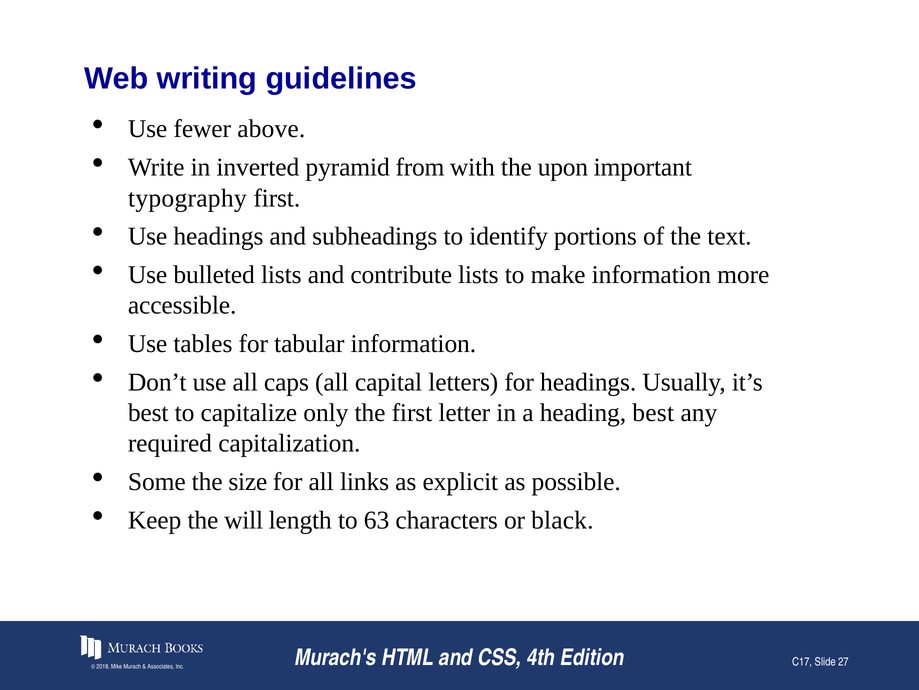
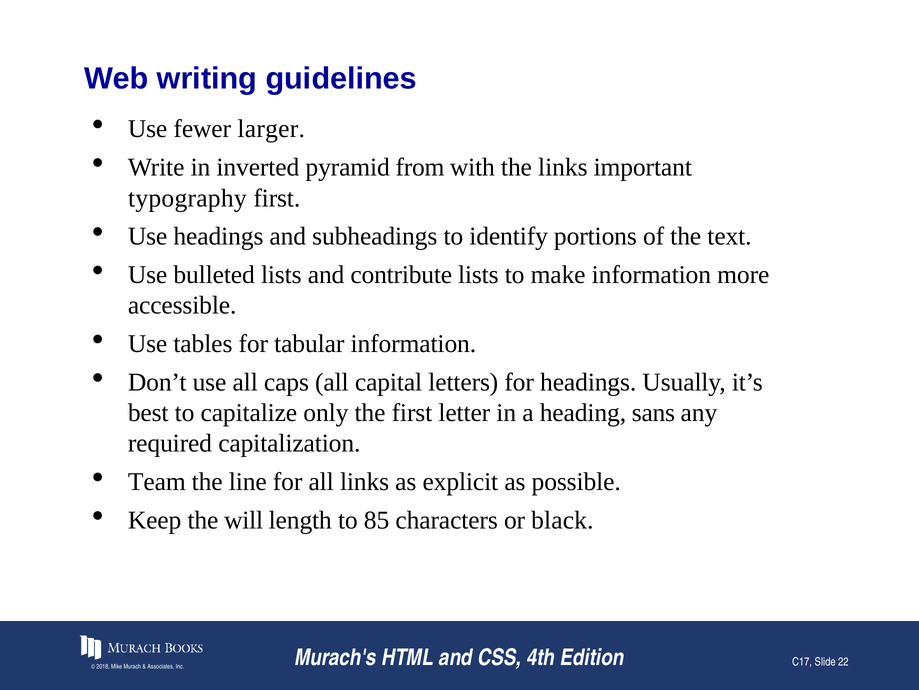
above: above -> larger
the upon: upon -> links
heading best: best -> sans
Some: Some -> Team
size: size -> line
63: 63 -> 85
27: 27 -> 22
